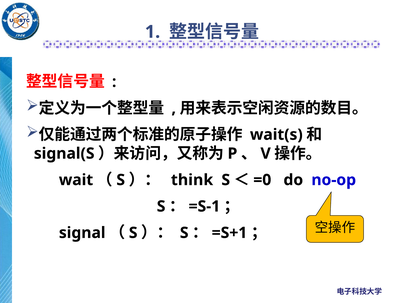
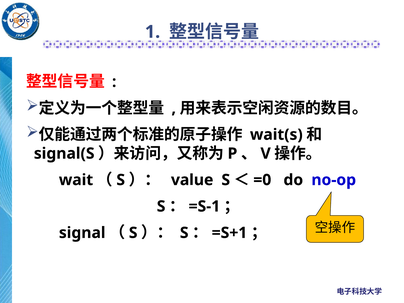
think: think -> value
